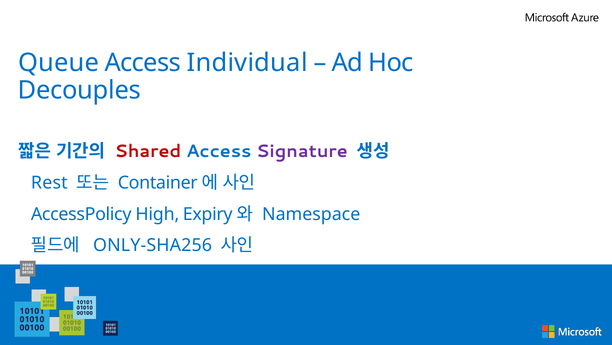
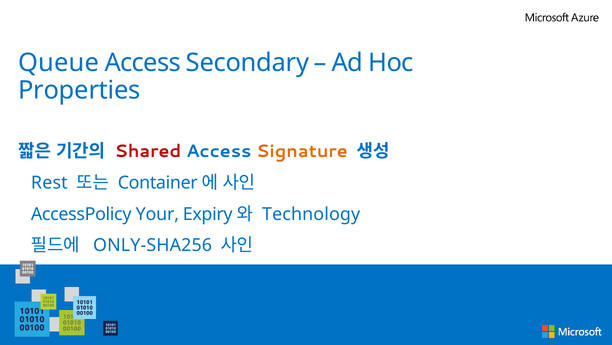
Individual: Individual -> Secondary
Decouples: Decouples -> Properties
Signature colour: purple -> orange
High: High -> Your
Namespace: Namespace -> Technology
